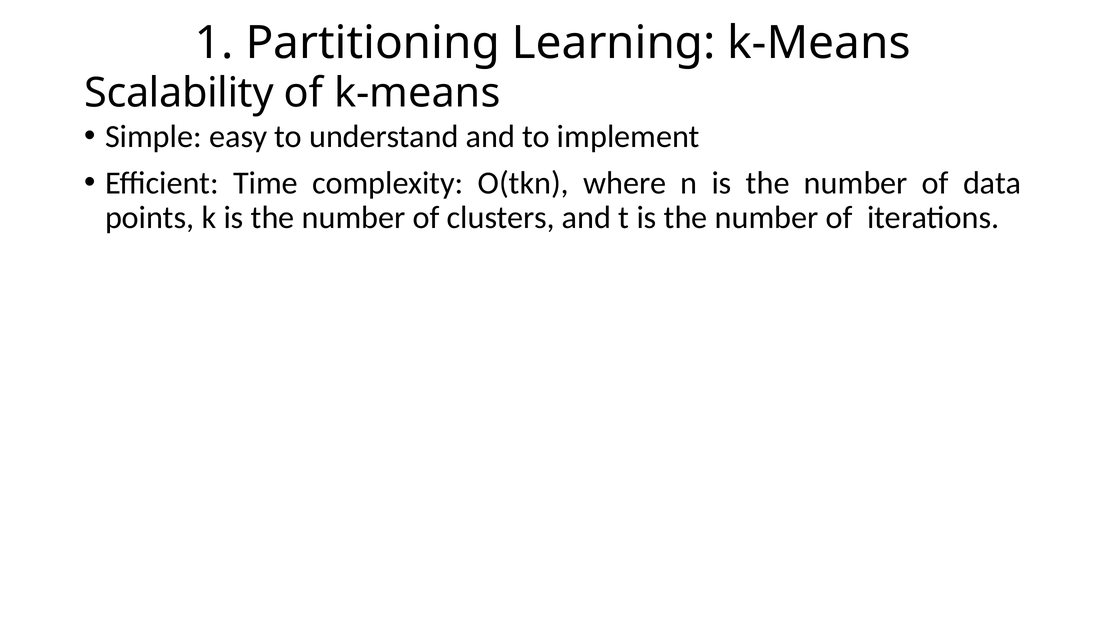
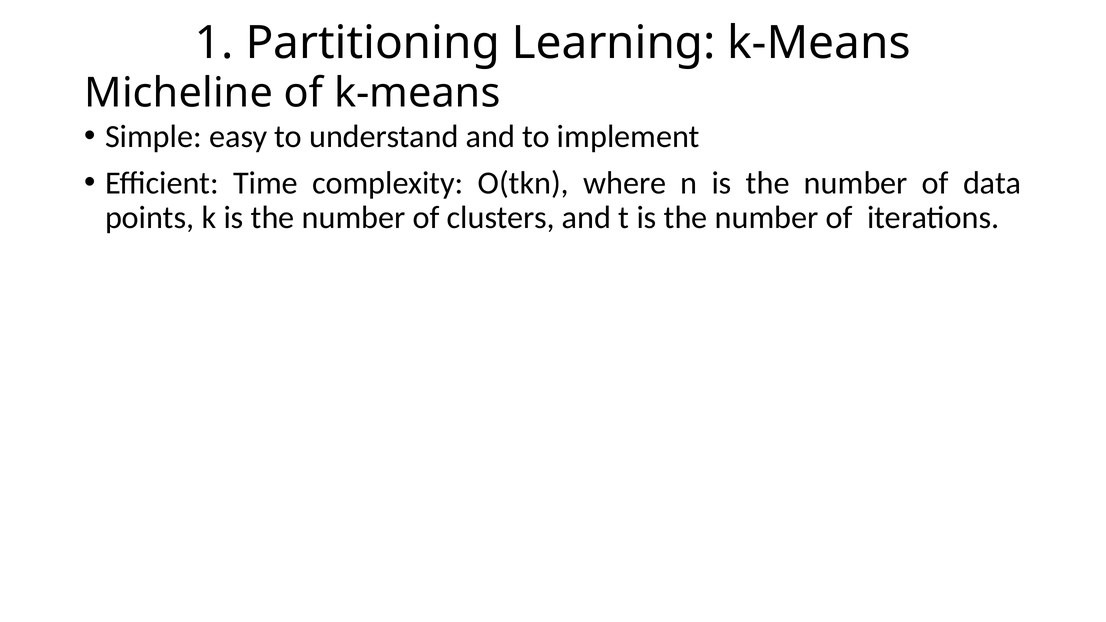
Scalability: Scalability -> Micheline
